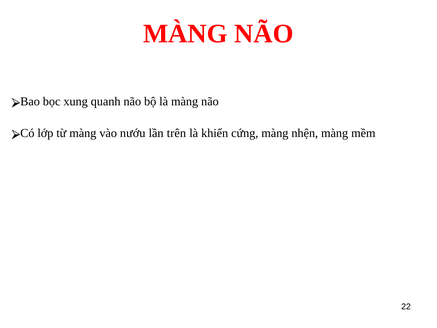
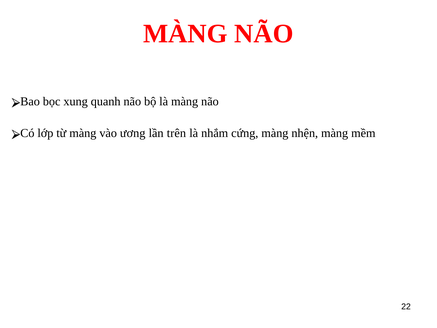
nướu: nướu -> ương
khiển: khiển -> nhắm
